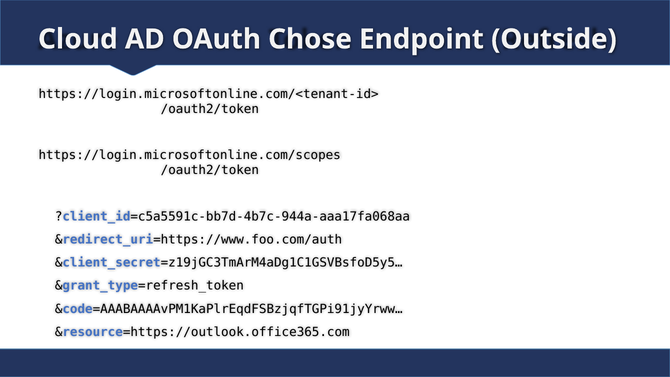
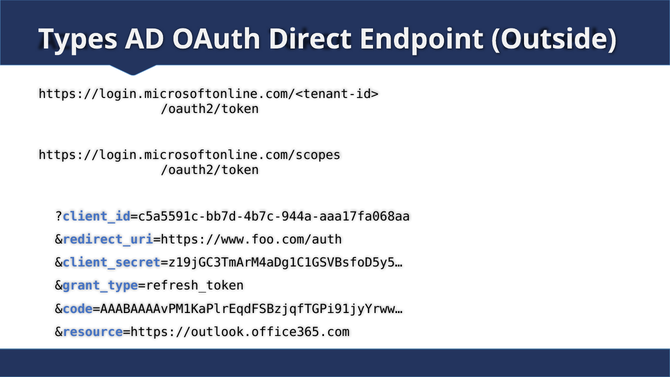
Cloud: Cloud -> Types
Chose: Chose -> Direct
